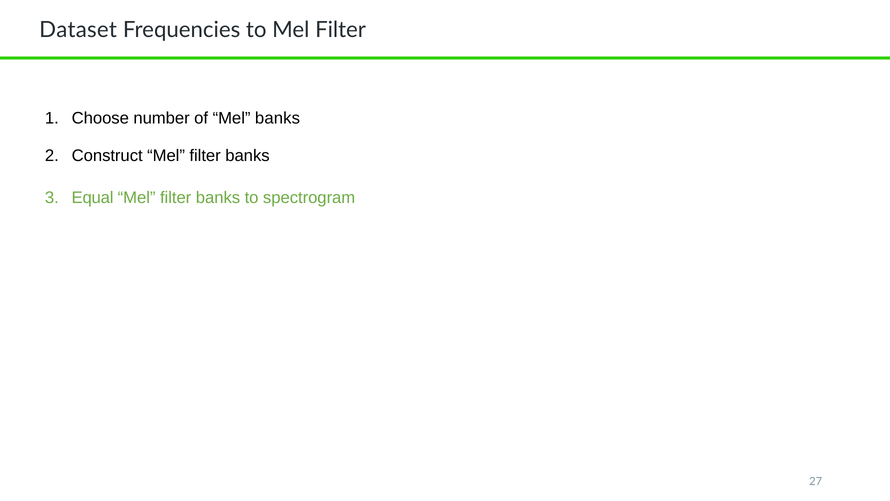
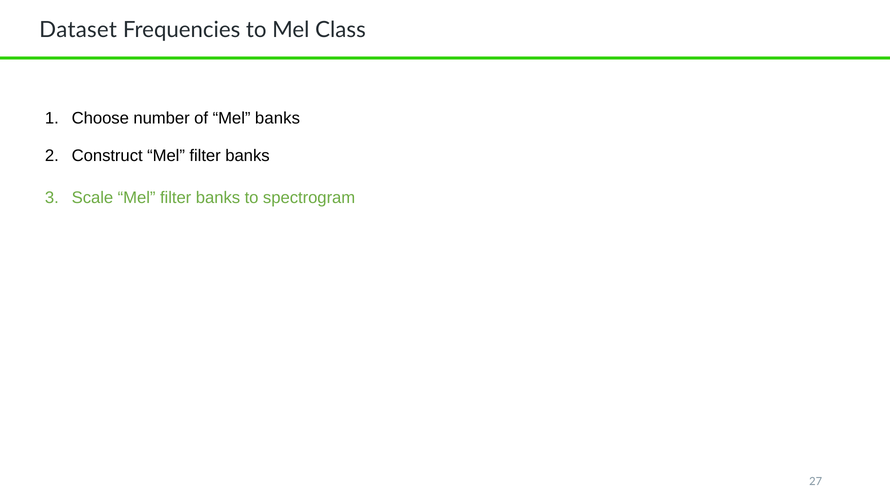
to Mel Filter: Filter -> Class
Equal: Equal -> Scale
